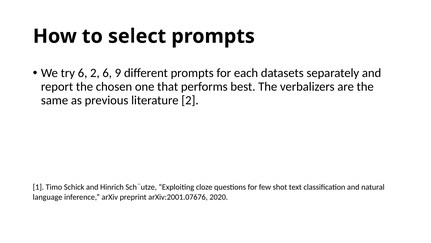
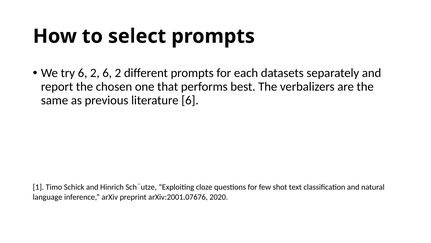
2 6 9: 9 -> 2
literature 2: 2 -> 6
